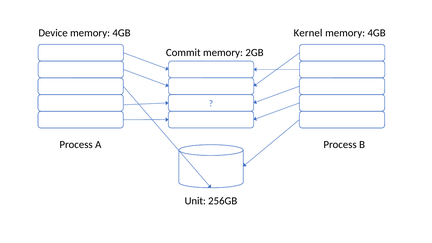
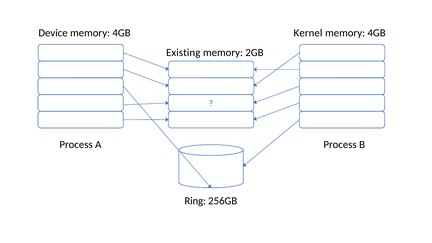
Commit: Commit -> Existing
Unit: Unit -> Ring
